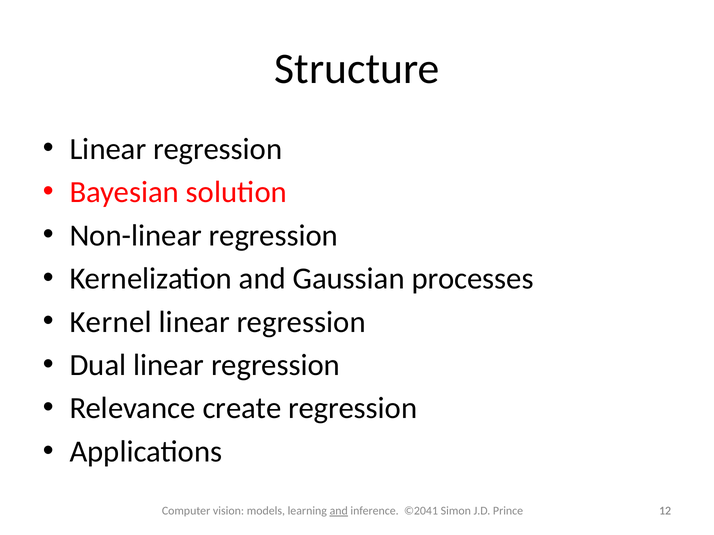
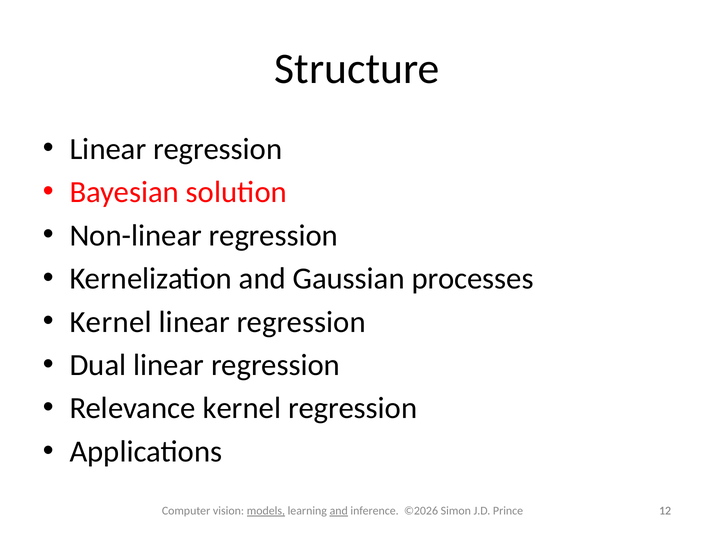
Relevance create: create -> kernel
models underline: none -> present
©2041: ©2041 -> ©2026
